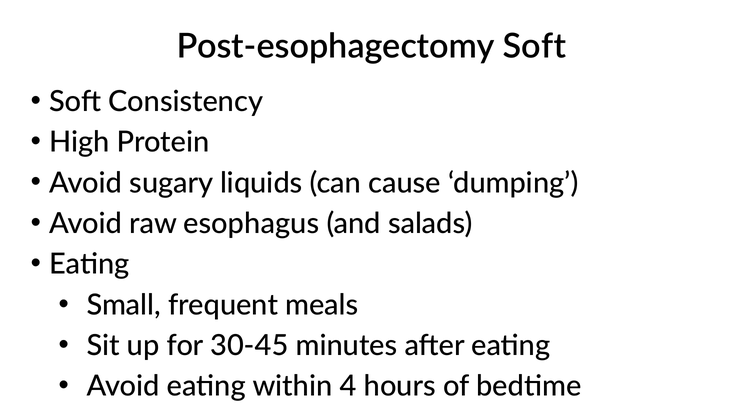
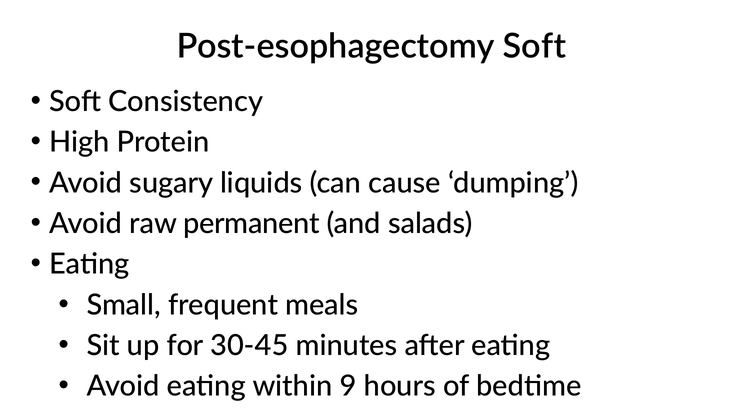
esophagus: esophagus -> permanent
4: 4 -> 9
